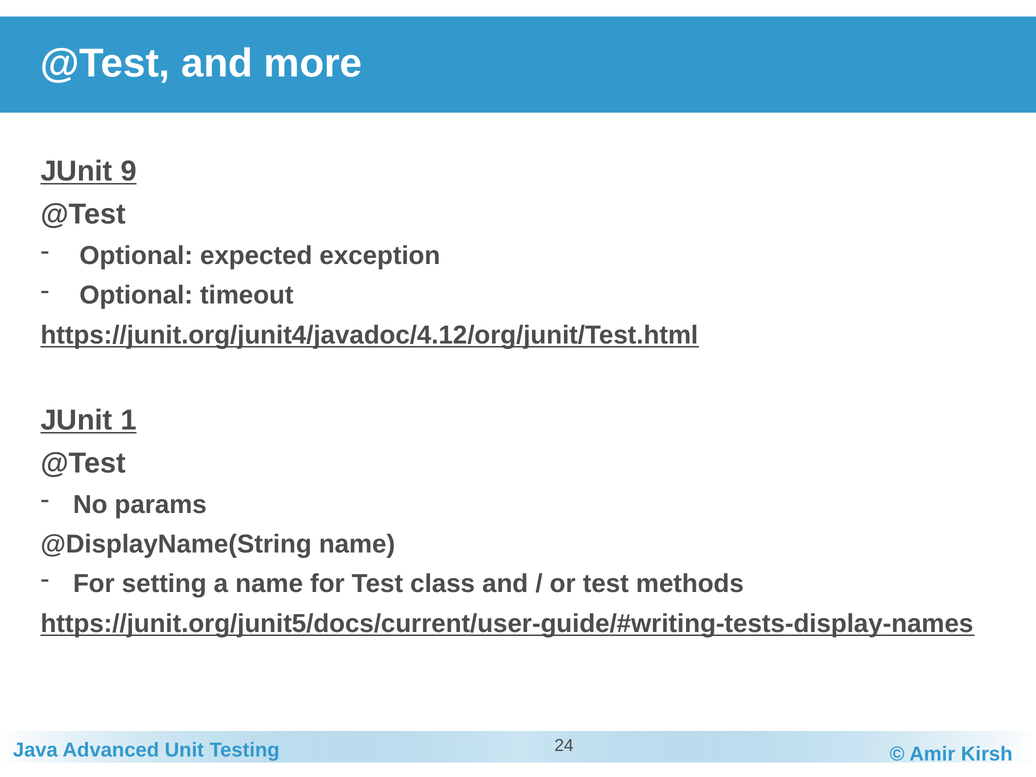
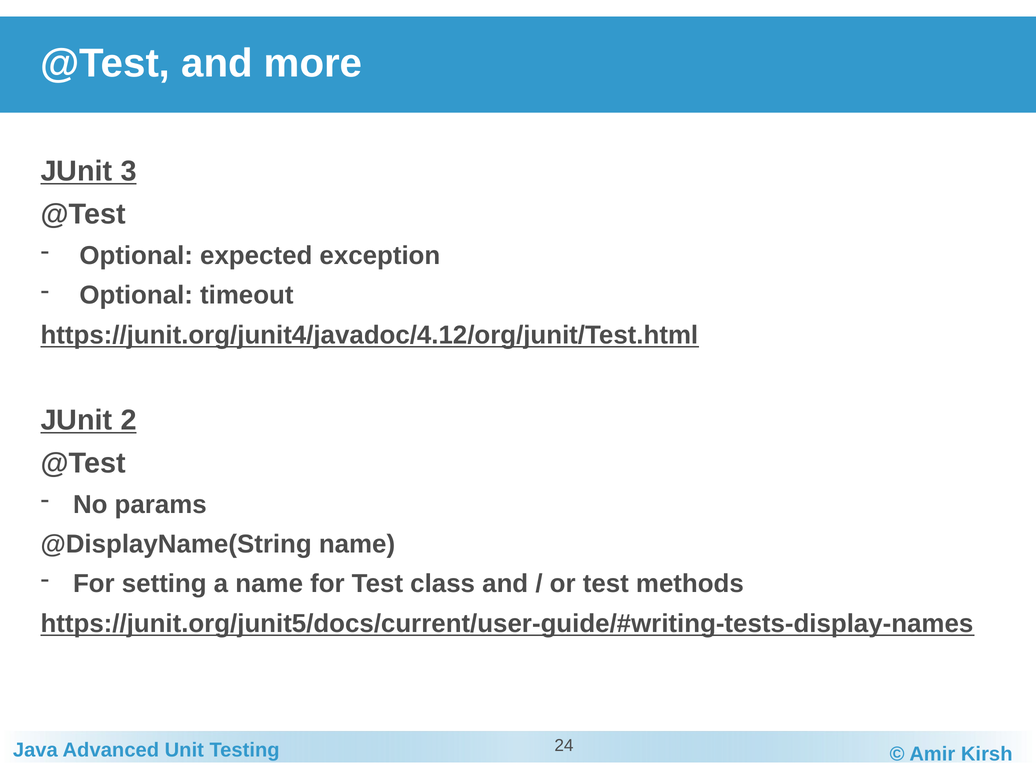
9: 9 -> 3
1: 1 -> 2
